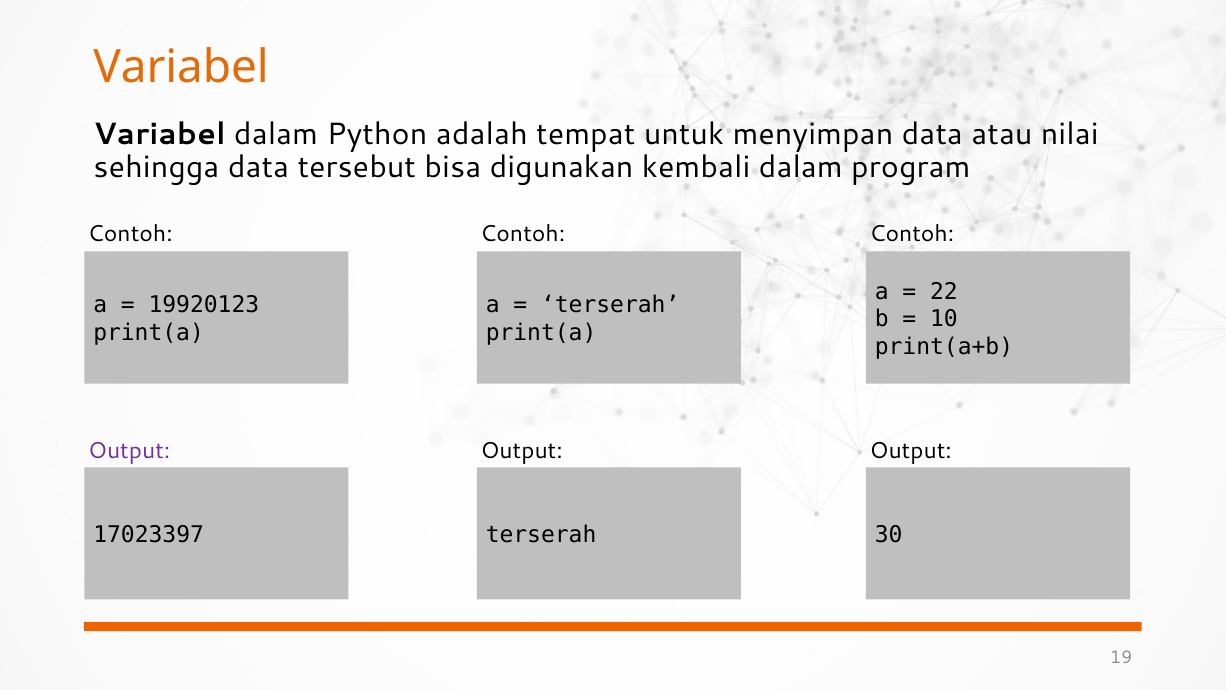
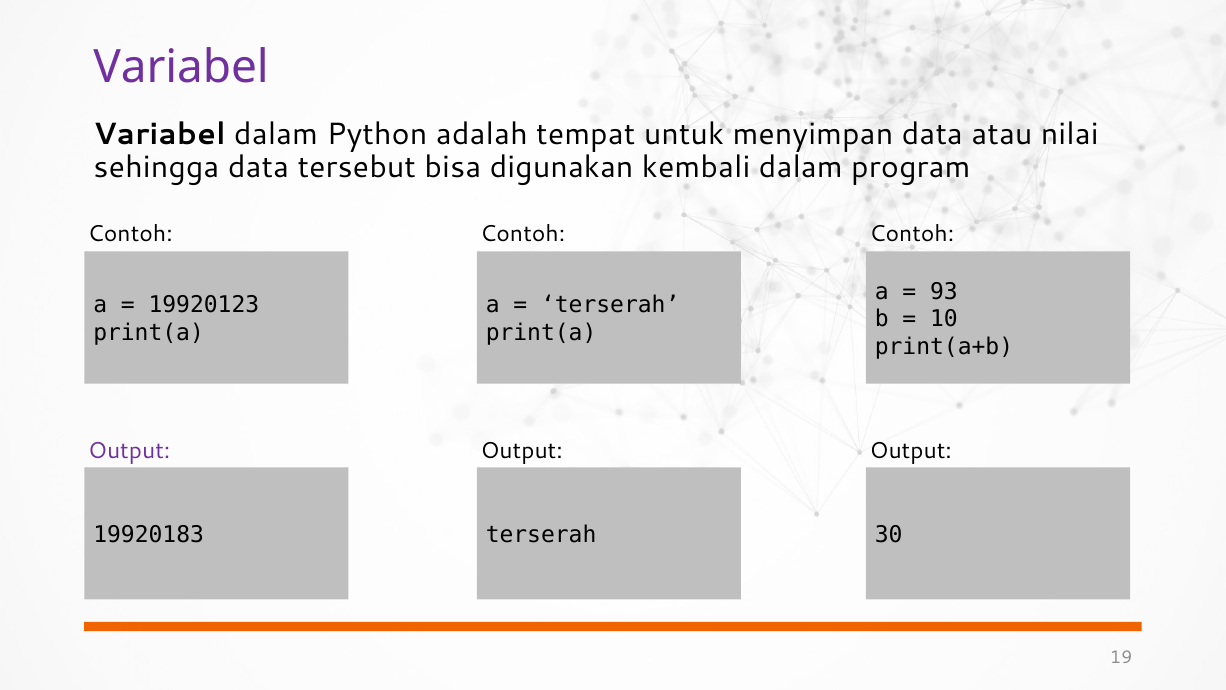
Variabel at (181, 67) colour: orange -> purple
22: 22 -> 93
17023397: 17023397 -> 19920183
